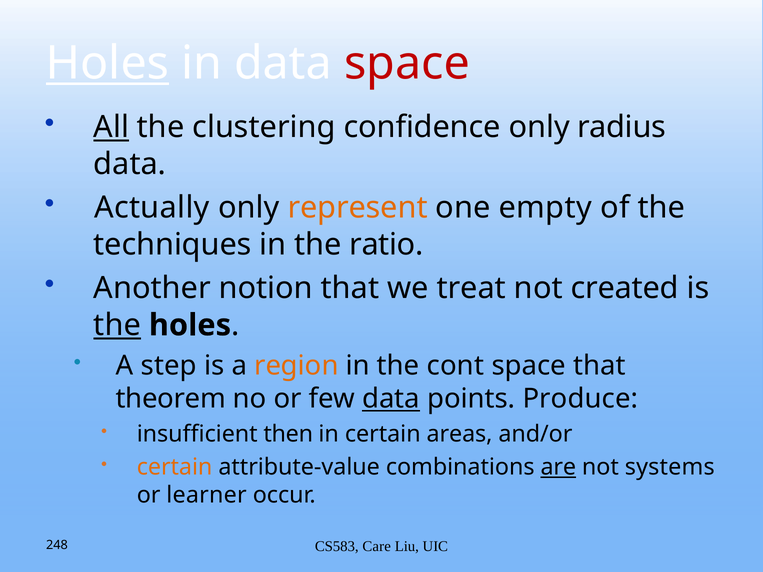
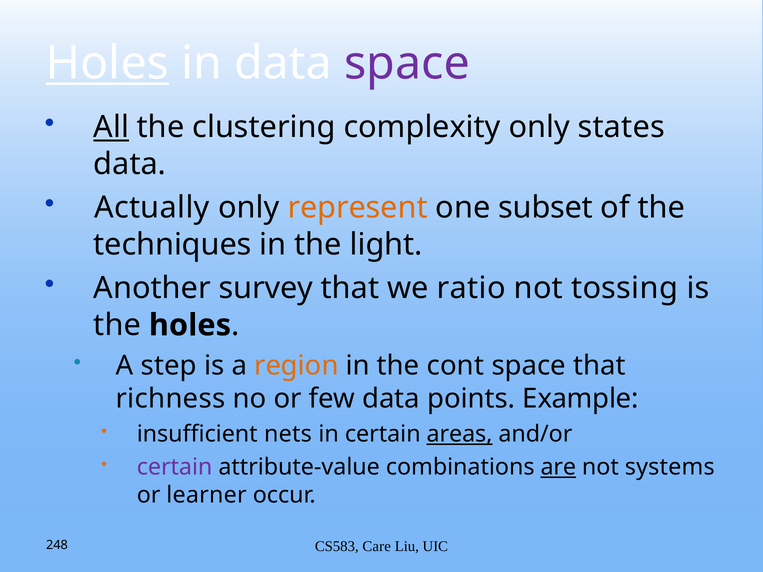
space at (407, 64) colour: red -> purple
confidence: confidence -> complexity
radius: radius -> states
empty: empty -> subset
ratio: ratio -> light
notion: notion -> survey
treat: treat -> ratio
created: created -> tossing
the at (117, 325) underline: present -> none
theorem: theorem -> richness
data at (391, 399) underline: present -> none
Produce: Produce -> Example
then: then -> nets
areas underline: none -> present
certain at (175, 467) colour: orange -> purple
